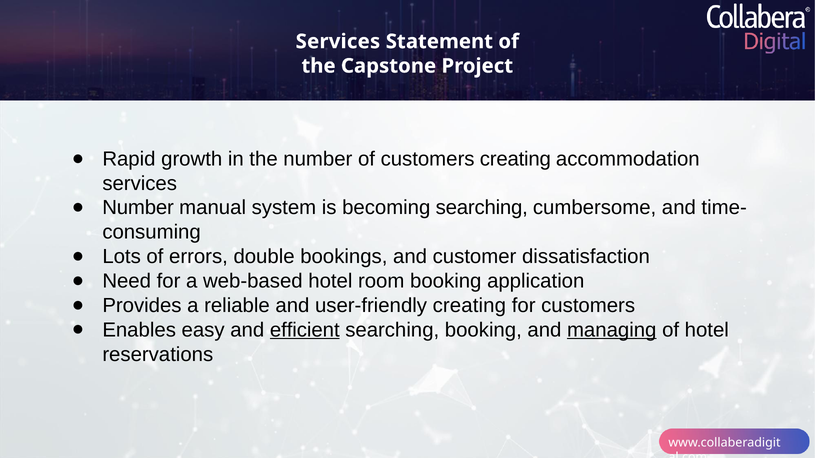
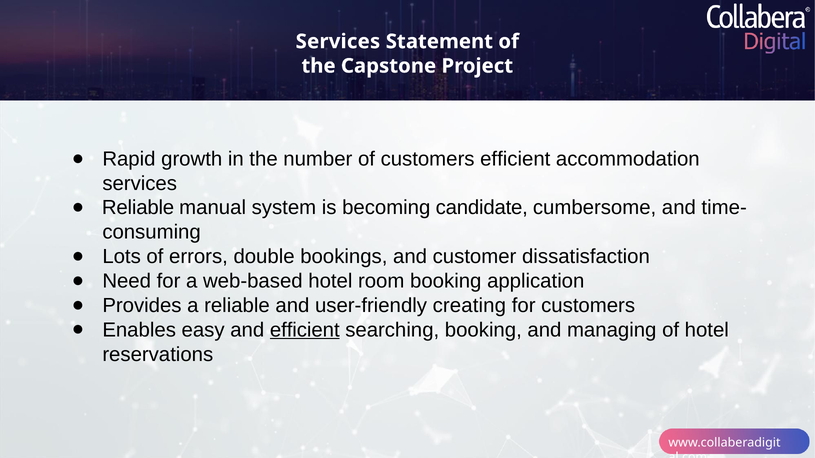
customers creating: creating -> efficient
Number at (138, 208): Number -> Reliable
becoming searching: searching -> candidate
managing underline: present -> none
